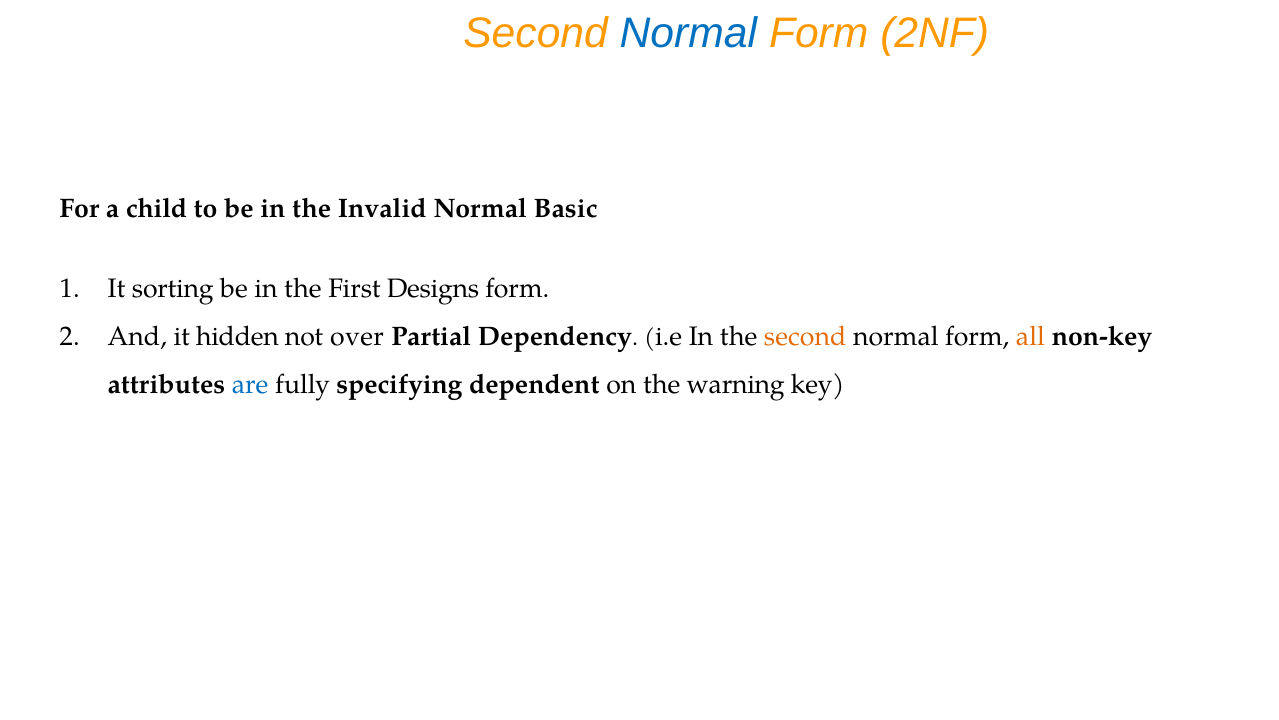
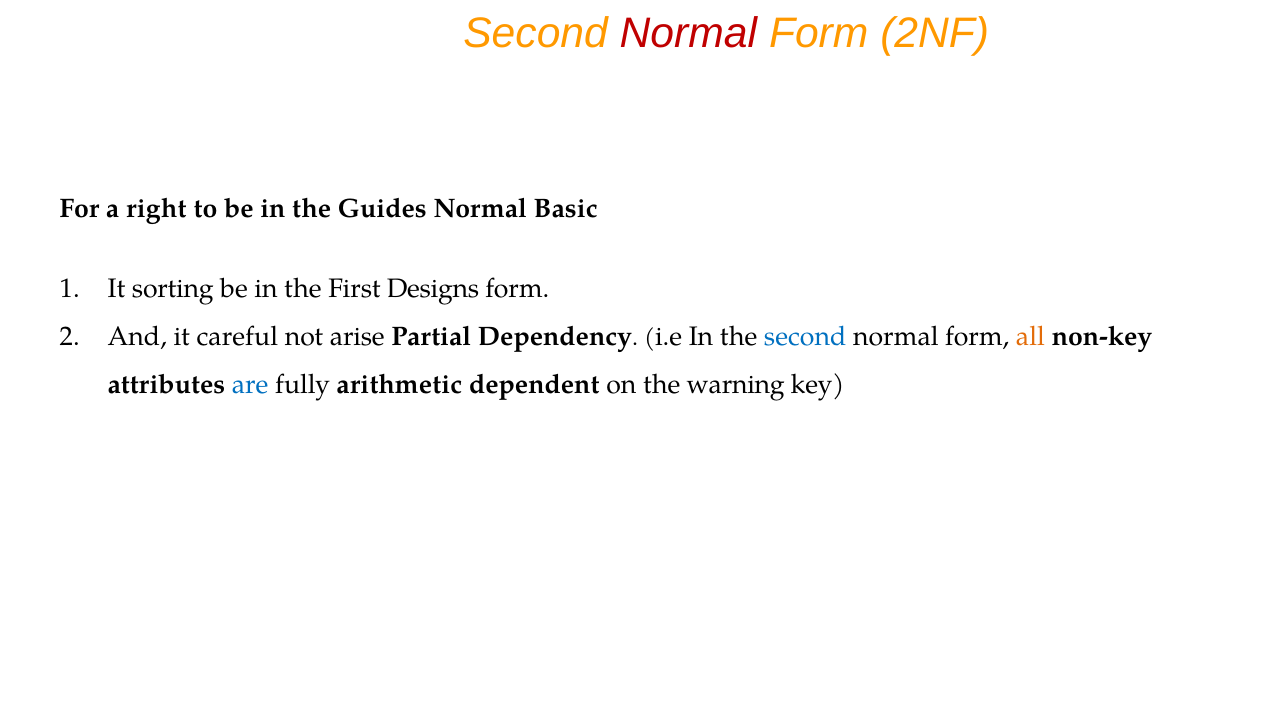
Normal at (688, 33) colour: blue -> red
child: child -> right
Invalid: Invalid -> Guides
hidden: hidden -> careful
over: over -> arise
second at (805, 336) colour: orange -> blue
specifying: specifying -> arithmetic
